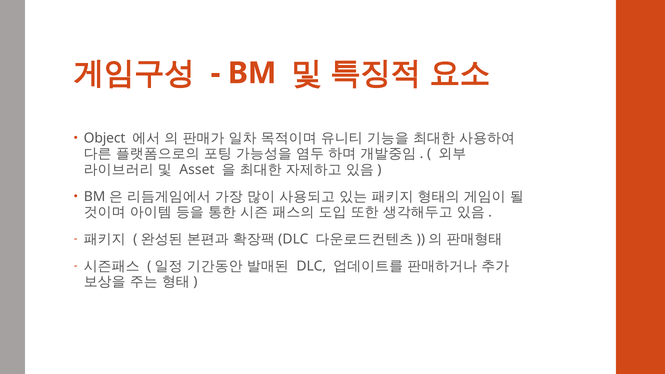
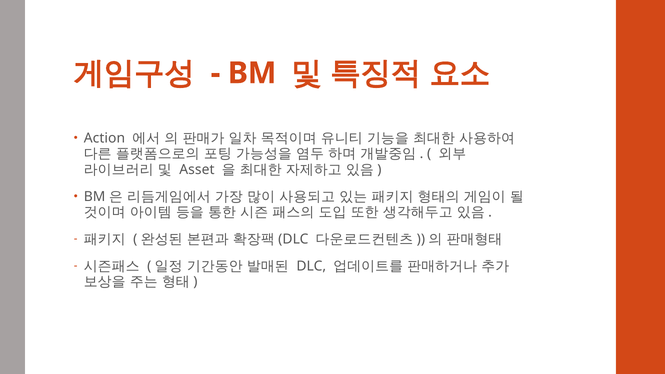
Object: Object -> Action
